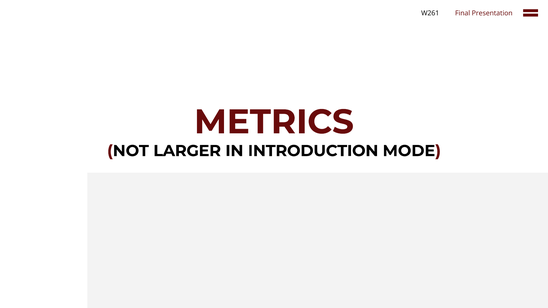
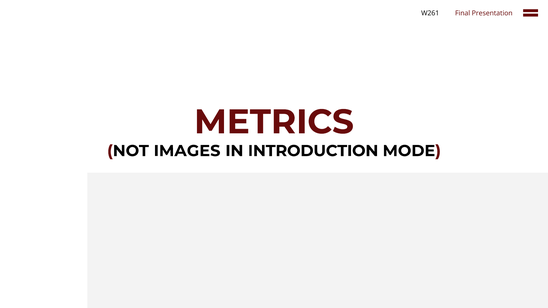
LARGER: LARGER -> IMAGES
